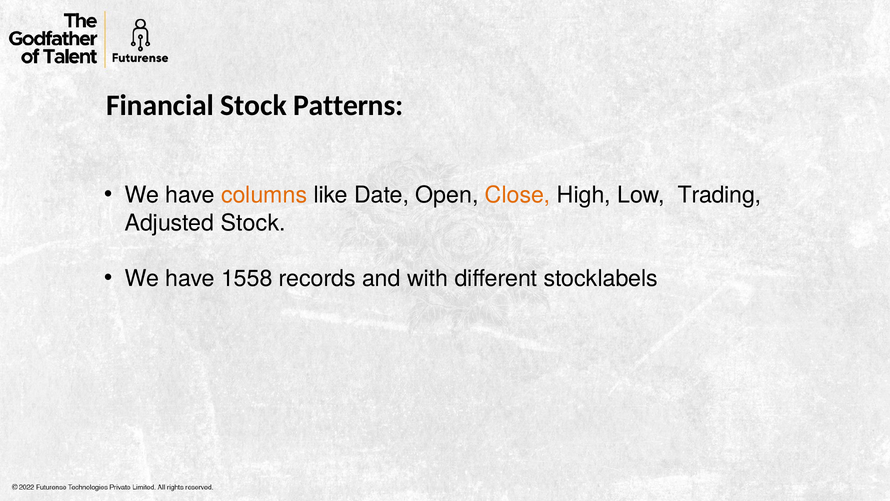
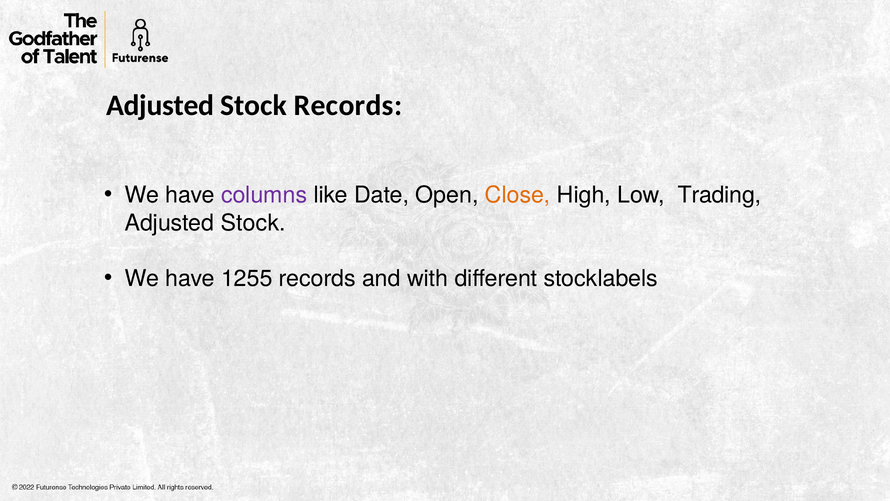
Financial at (160, 105): Financial -> Adjusted
Stock Patterns: Patterns -> Records
columns colour: orange -> purple
1558: 1558 -> 1255
